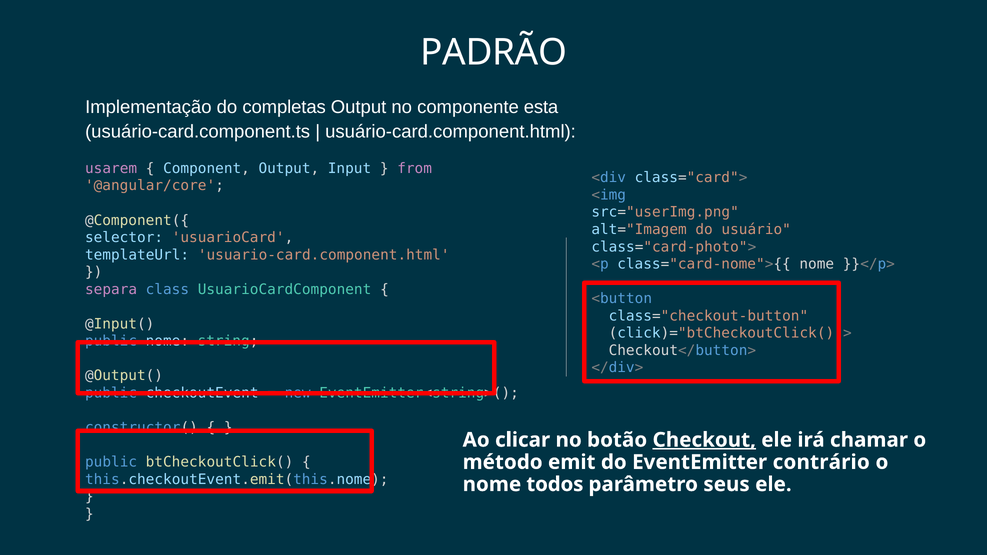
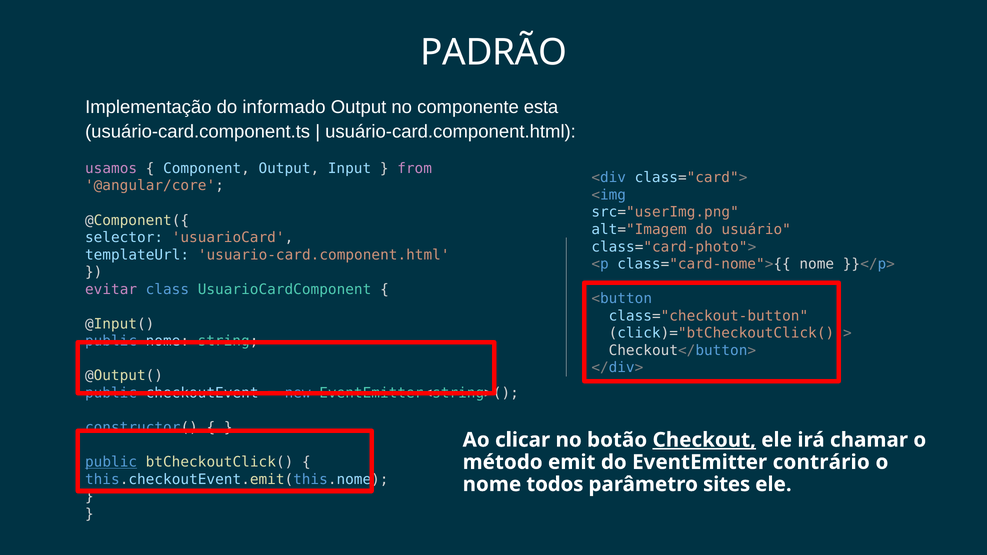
completas: completas -> informado
usarem: usarem -> usamos
separa: separa -> evitar
public at (111, 462) underline: none -> present
seus: seus -> sites
